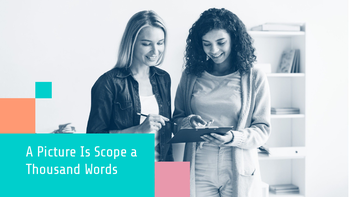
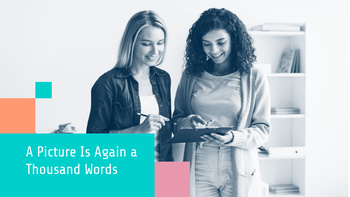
Scope: Scope -> Again
